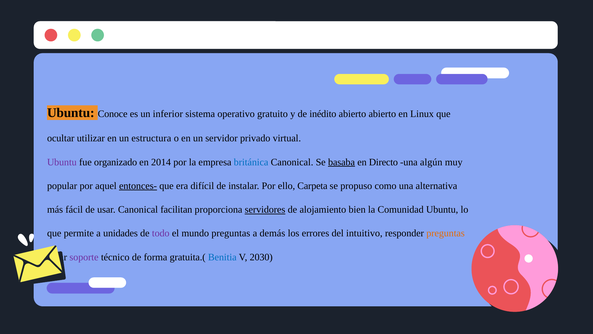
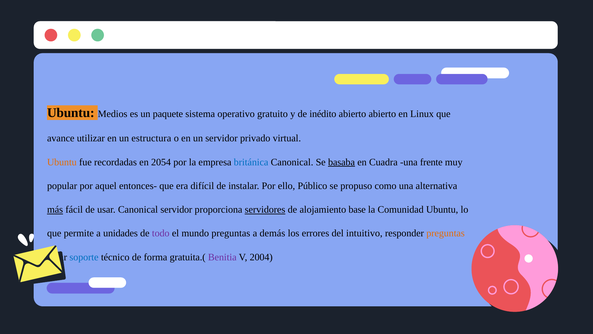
Conoce: Conoce -> Medios
inferior: inferior -> paquete
ocultar: ocultar -> avance
Ubuntu at (62, 162) colour: purple -> orange
organizado: organizado -> recordadas
2014: 2014 -> 2054
Directo: Directo -> Cuadra
algún: algún -> frente
entonces- underline: present -> none
Carpeta: Carpeta -> Público
más underline: none -> present
Canonical facilitan: facilitan -> servidor
bien: bien -> base
soporte colour: purple -> blue
Benitia colour: blue -> purple
2030: 2030 -> 2004
